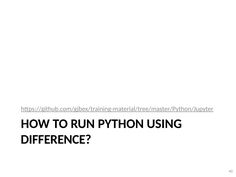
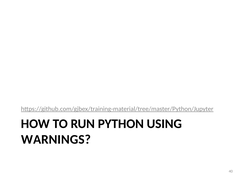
DIFFERENCE: DIFFERENCE -> WARNINGS
